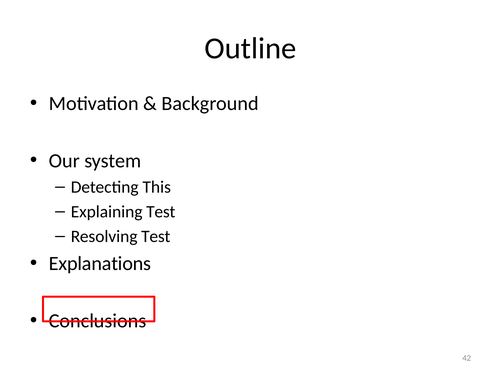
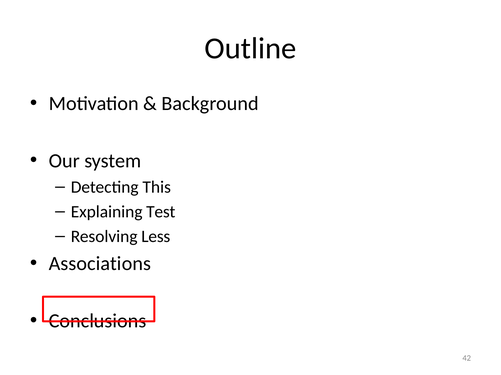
Resolving Test: Test -> Less
Explanations: Explanations -> Associations
